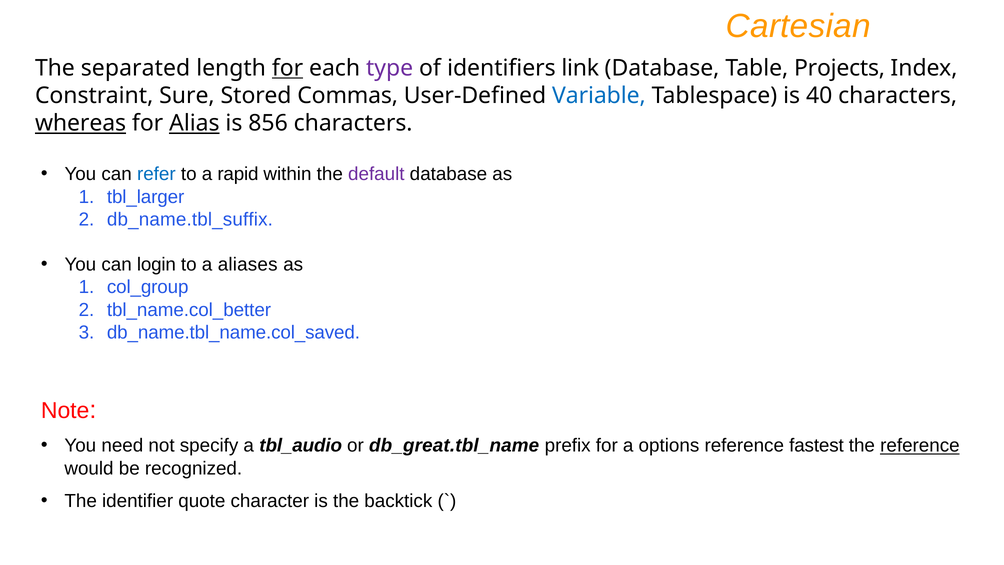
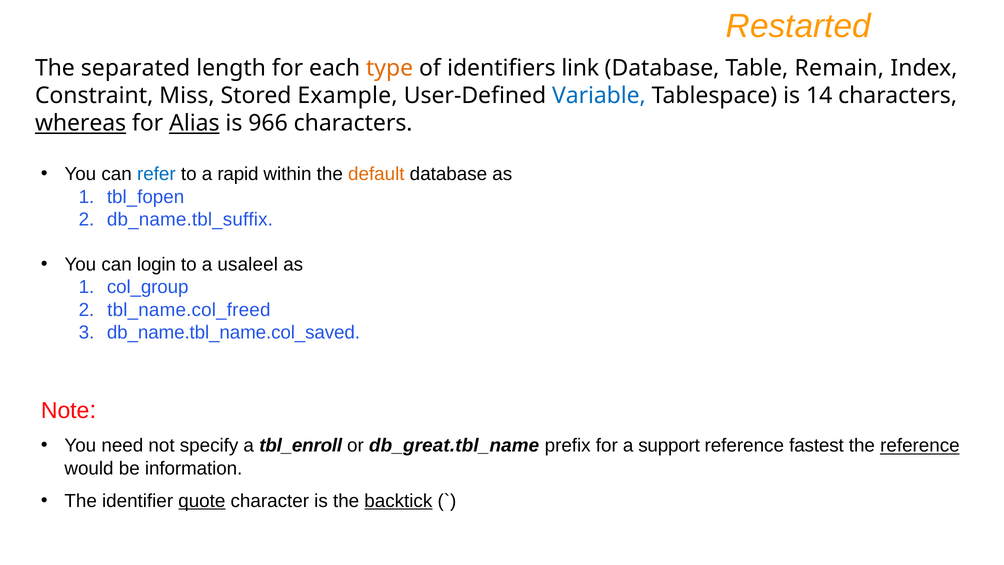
Cartesian: Cartesian -> Restarted
for at (288, 68) underline: present -> none
type colour: purple -> orange
Projects: Projects -> Remain
Sure: Sure -> Miss
Commas: Commas -> Example
40: 40 -> 14
856: 856 -> 966
default colour: purple -> orange
tbl_larger: tbl_larger -> tbl_fopen
aliases: aliases -> usaleel
tbl_name.col_better: tbl_name.col_better -> tbl_name.col_freed
tbl_audio: tbl_audio -> tbl_enroll
options: options -> support
recognized: recognized -> information
quote underline: none -> present
backtick underline: none -> present
